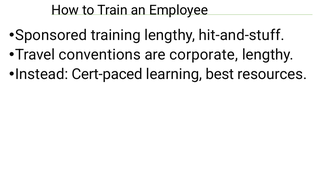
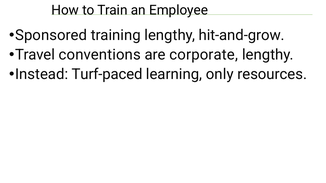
hit-and-stuff: hit-and-stuff -> hit-and-grow
Cert-paced: Cert-paced -> Turf-paced
best: best -> only
